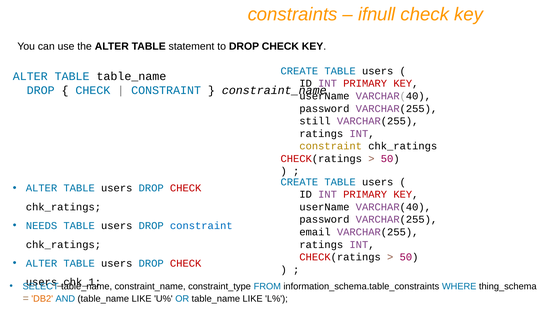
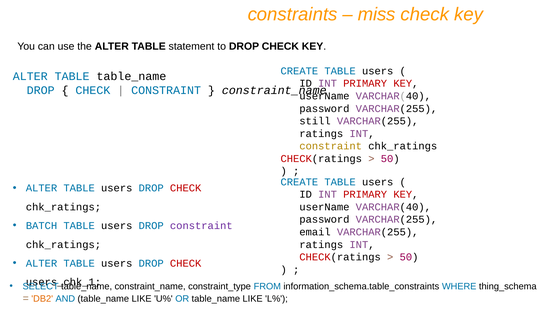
ifnull: ifnull -> miss
NEEDS: NEEDS -> BATCH
constraint at (201, 226) colour: blue -> purple
